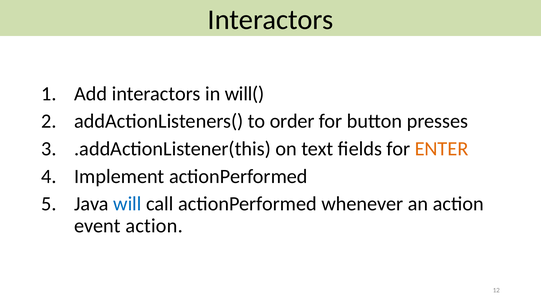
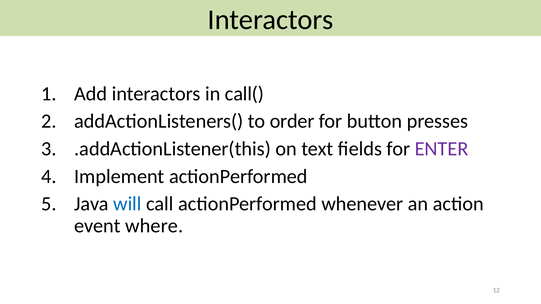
will(: will( -> call(
ENTER colour: orange -> purple
event action: action -> where
